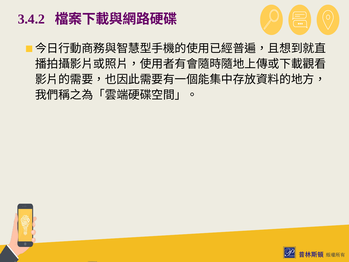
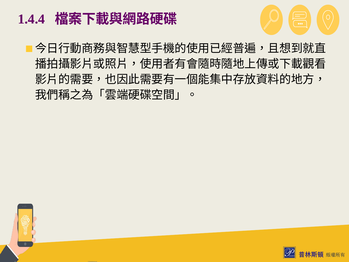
3.4.2: 3.4.2 -> 1.4.4
